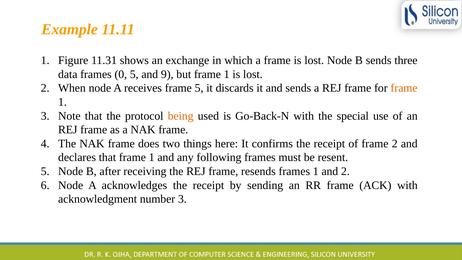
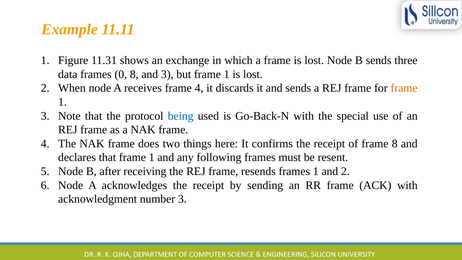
0 5: 5 -> 8
and 9: 9 -> 3
receives frame 5: 5 -> 4
being colour: orange -> blue
frame 2: 2 -> 8
